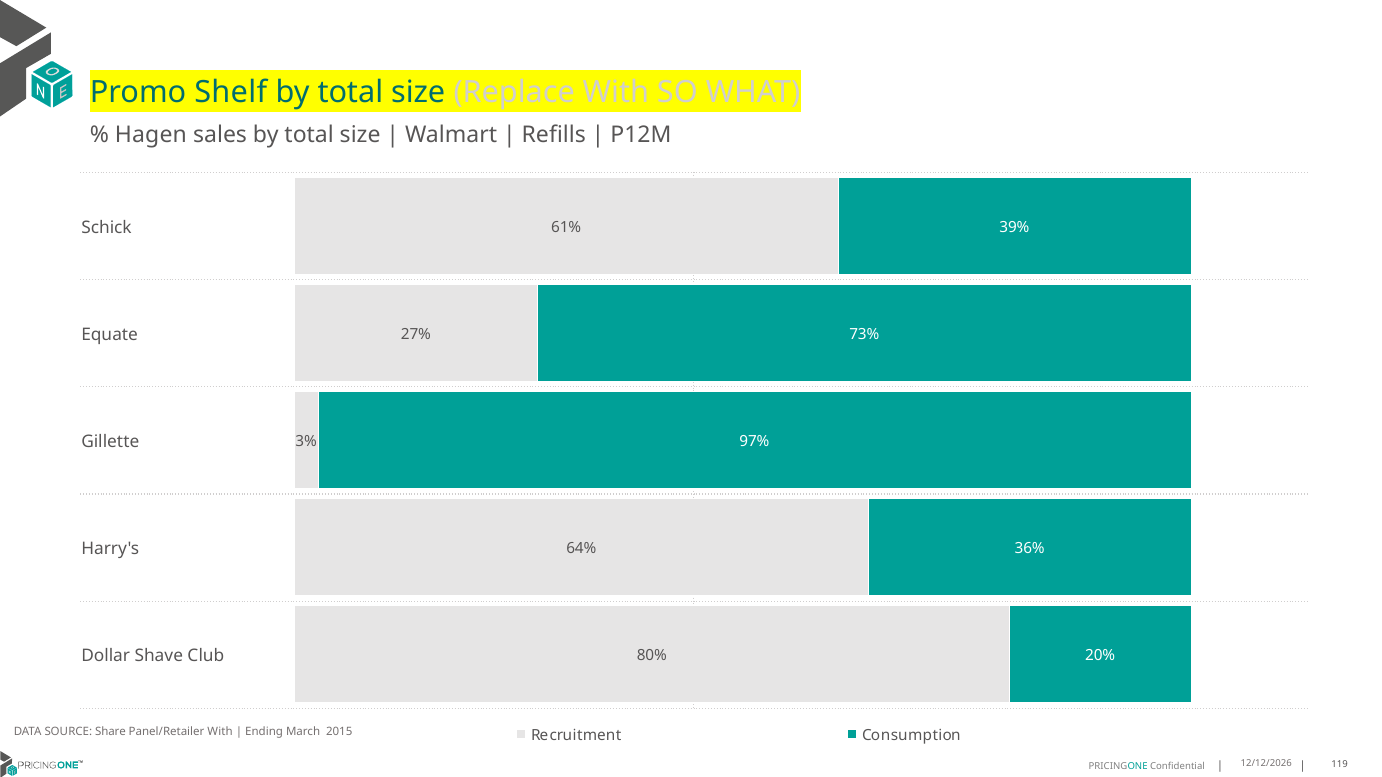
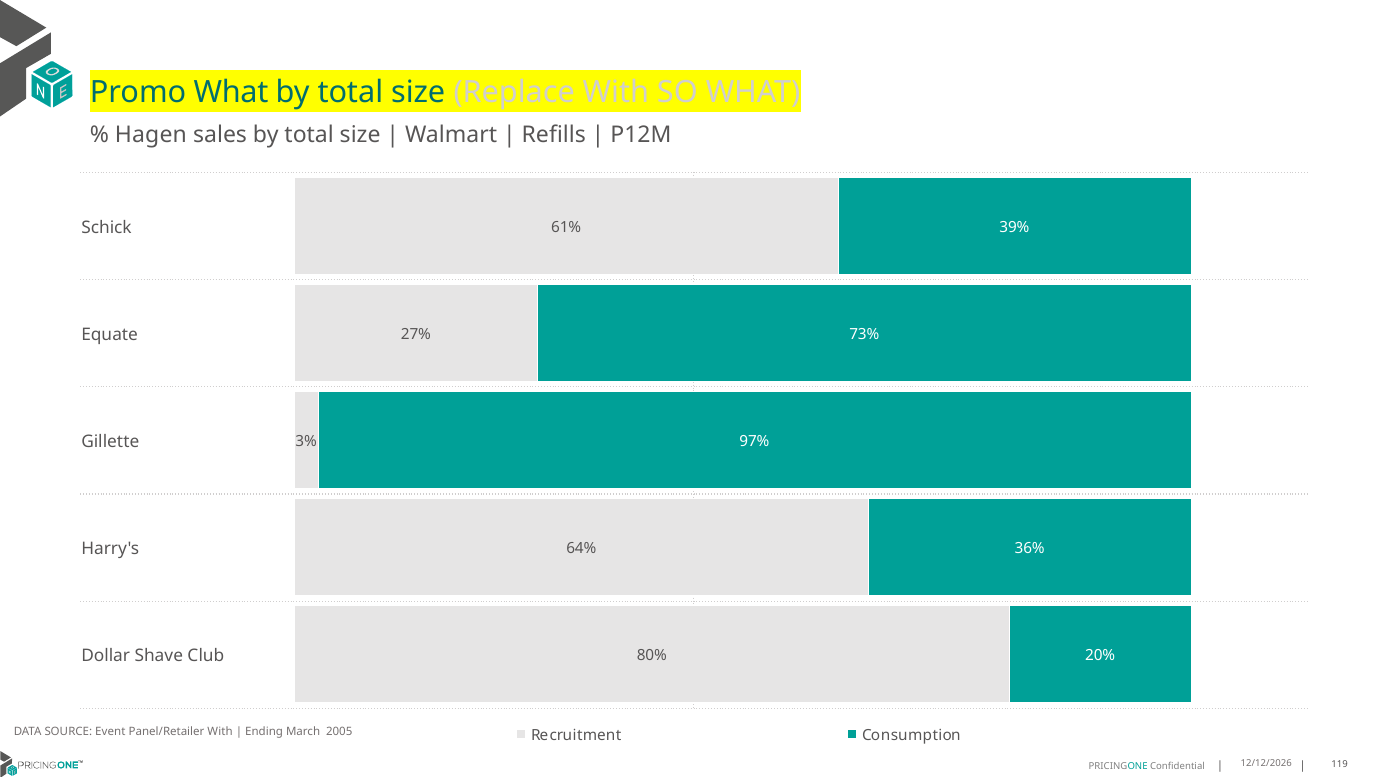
Promo Shelf: Shelf -> What
Share: Share -> Event
2015: 2015 -> 2005
